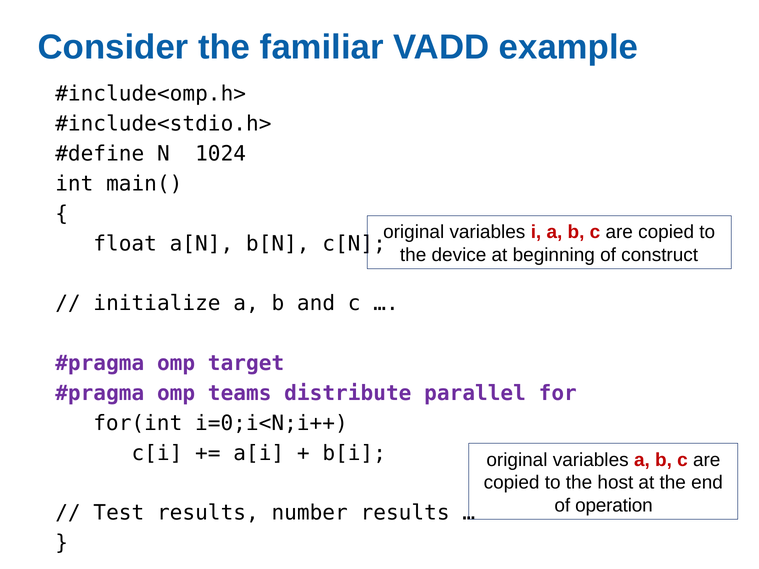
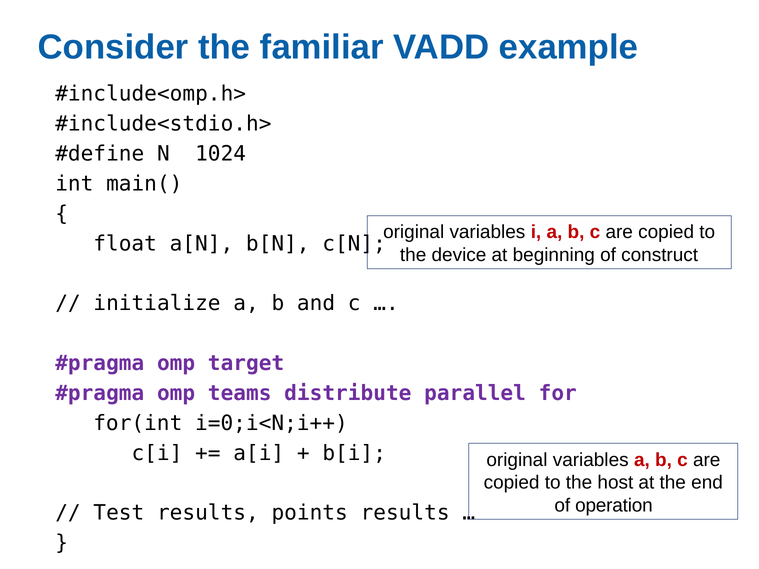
number: number -> points
